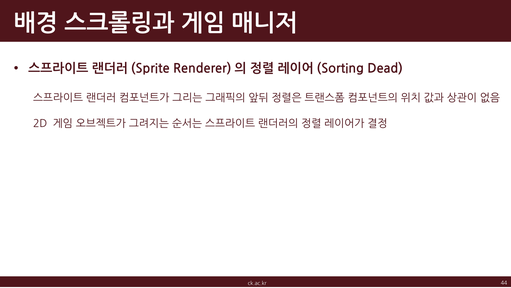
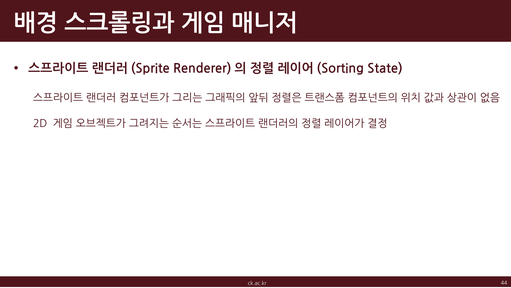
Dead: Dead -> State
